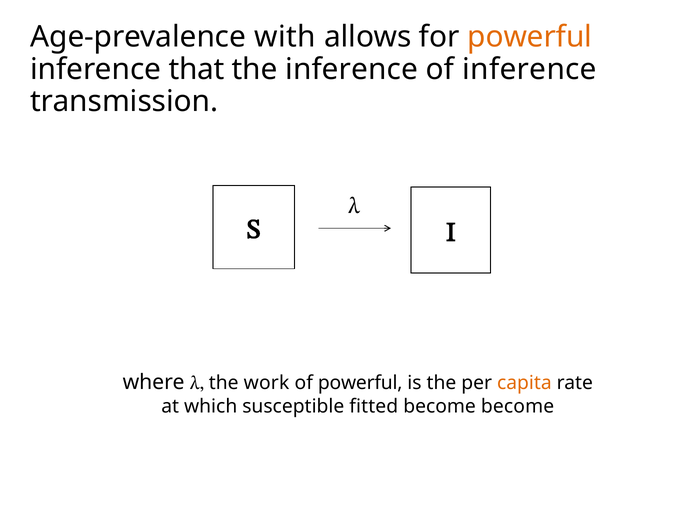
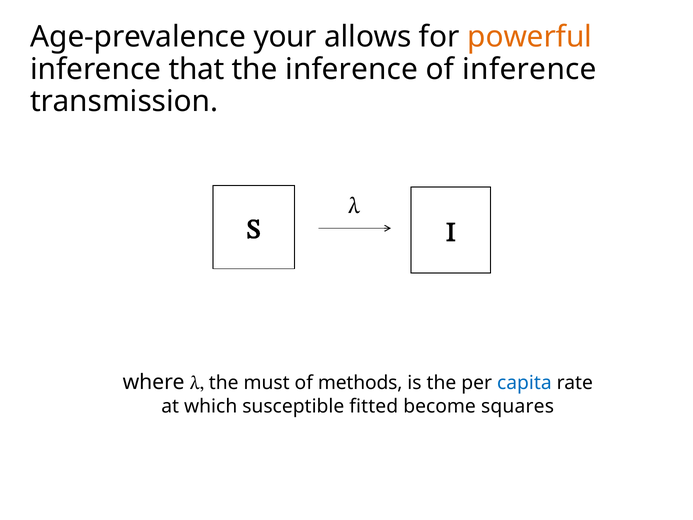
with: with -> your
work: work -> must
of powerful: powerful -> methods
capita colour: orange -> blue
become become: become -> squares
